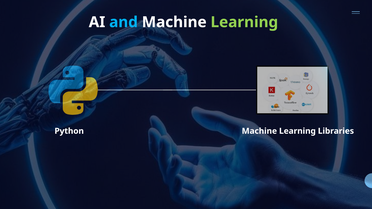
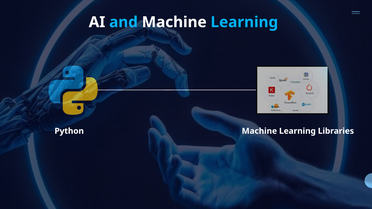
Learning at (244, 22) colour: light green -> light blue
